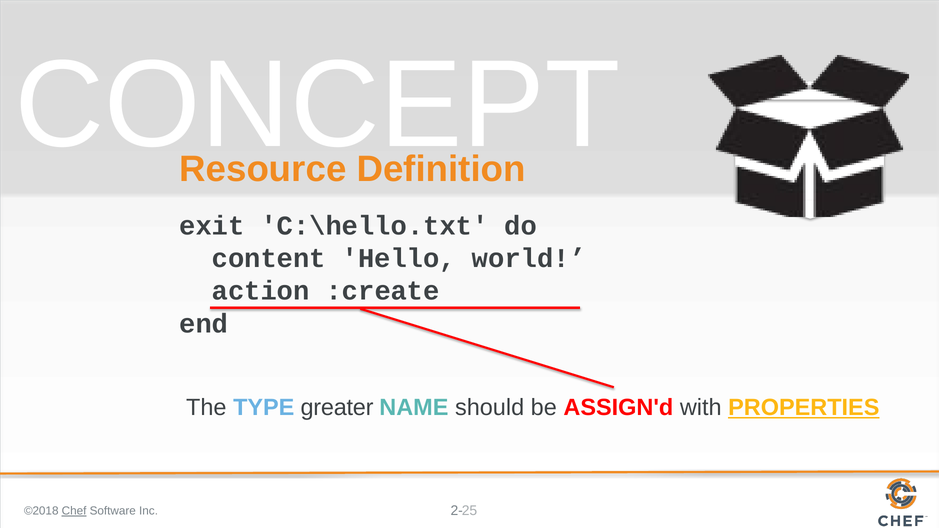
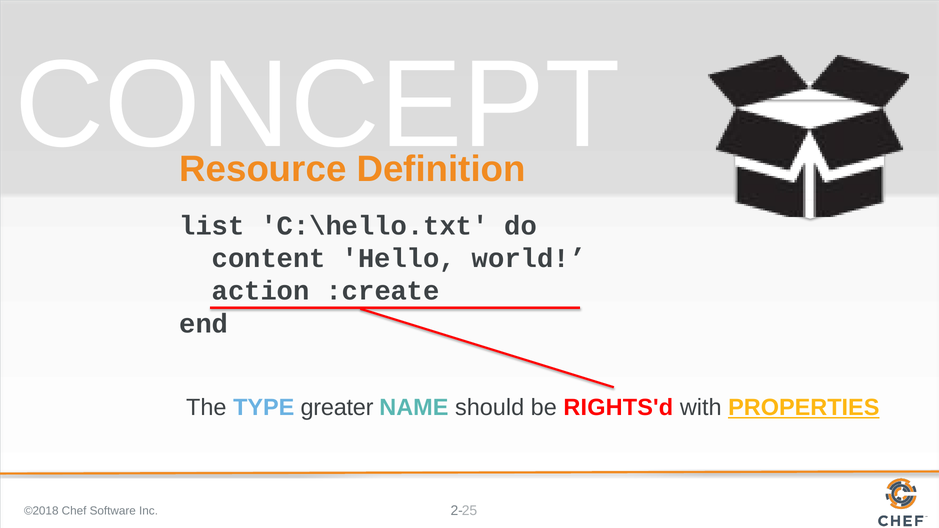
exit: exit -> list
ASSIGN'd: ASSIGN'd -> RIGHTS'd
Chef underline: present -> none
